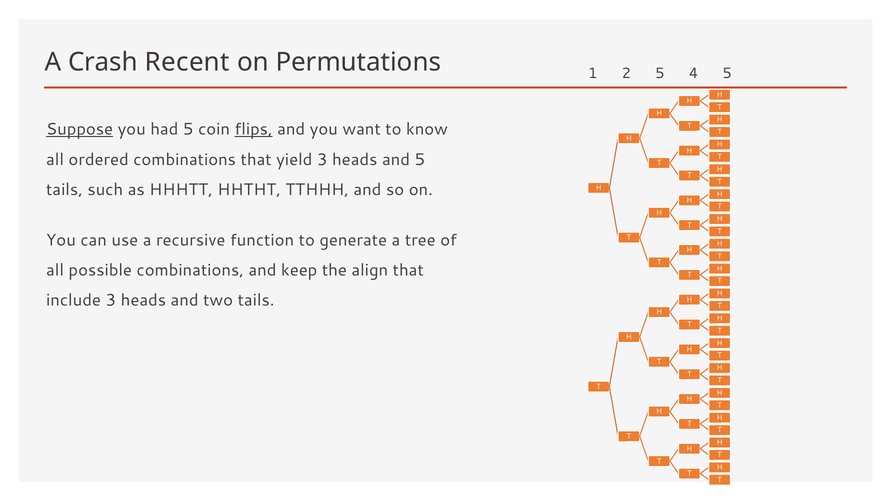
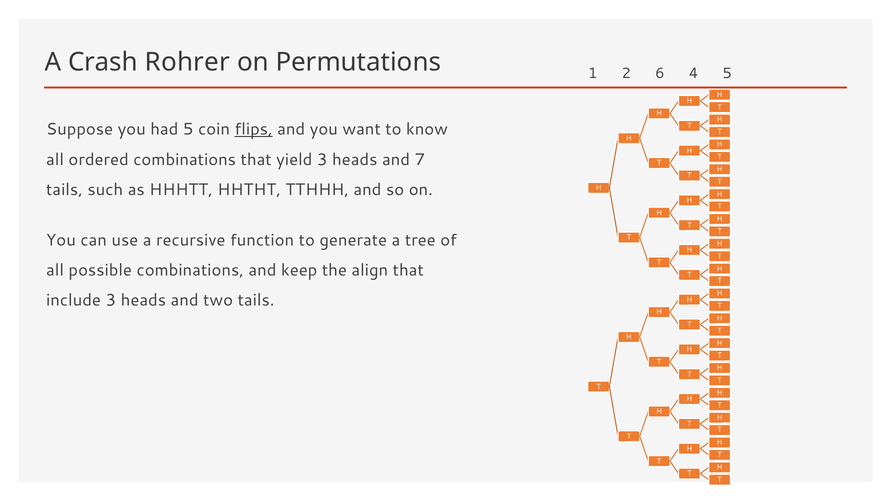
Recent: Recent -> Rohrer
2 5: 5 -> 6
Suppose underline: present -> none
and 5: 5 -> 7
